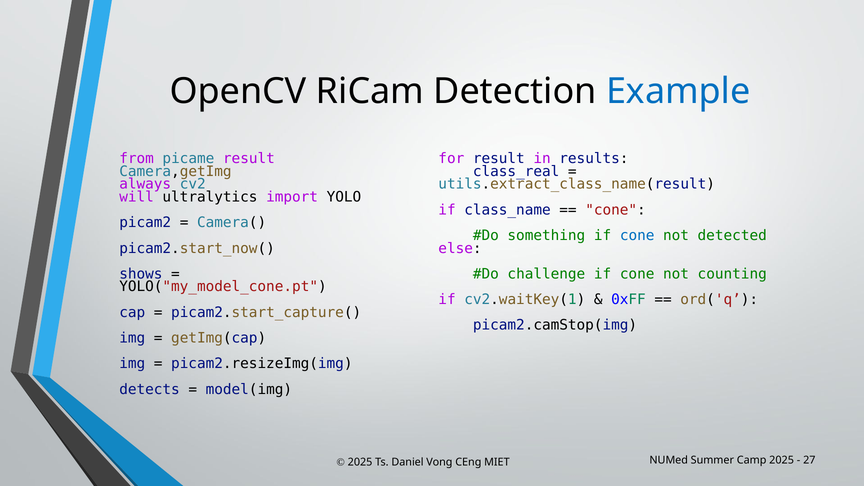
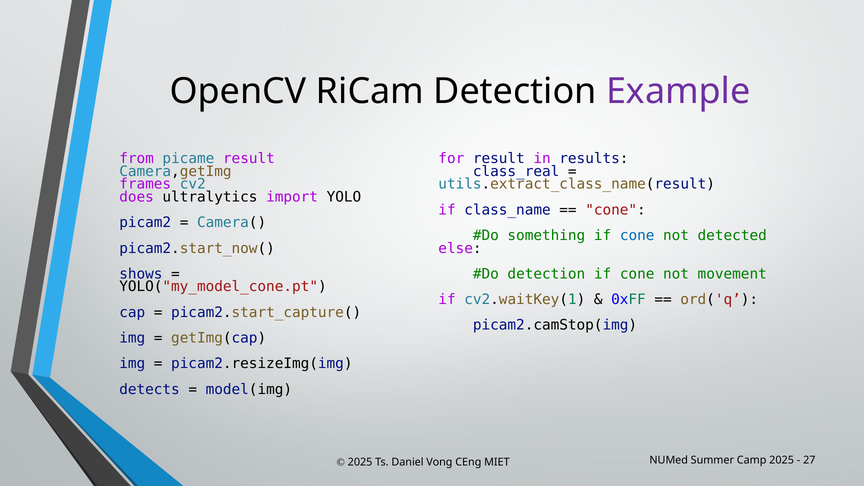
Example colour: blue -> purple
always: always -> frames
will: will -> does
challenge at (546, 274): challenge -> detection
counting: counting -> movement
